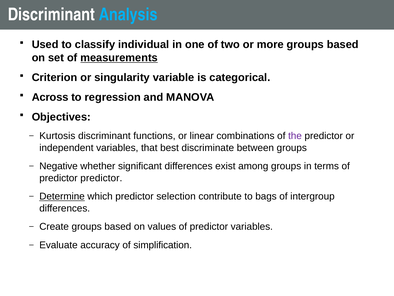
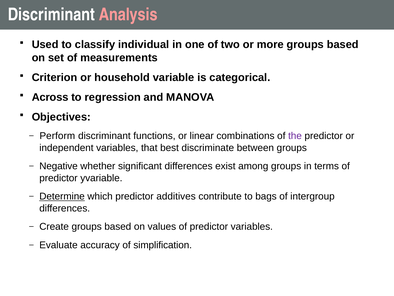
Analysis colour: light blue -> pink
measurements underline: present -> none
singularity: singularity -> household
Kurtosis: Kurtosis -> Perform
predictor predictor: predictor -> yvariable
selection: selection -> additives
